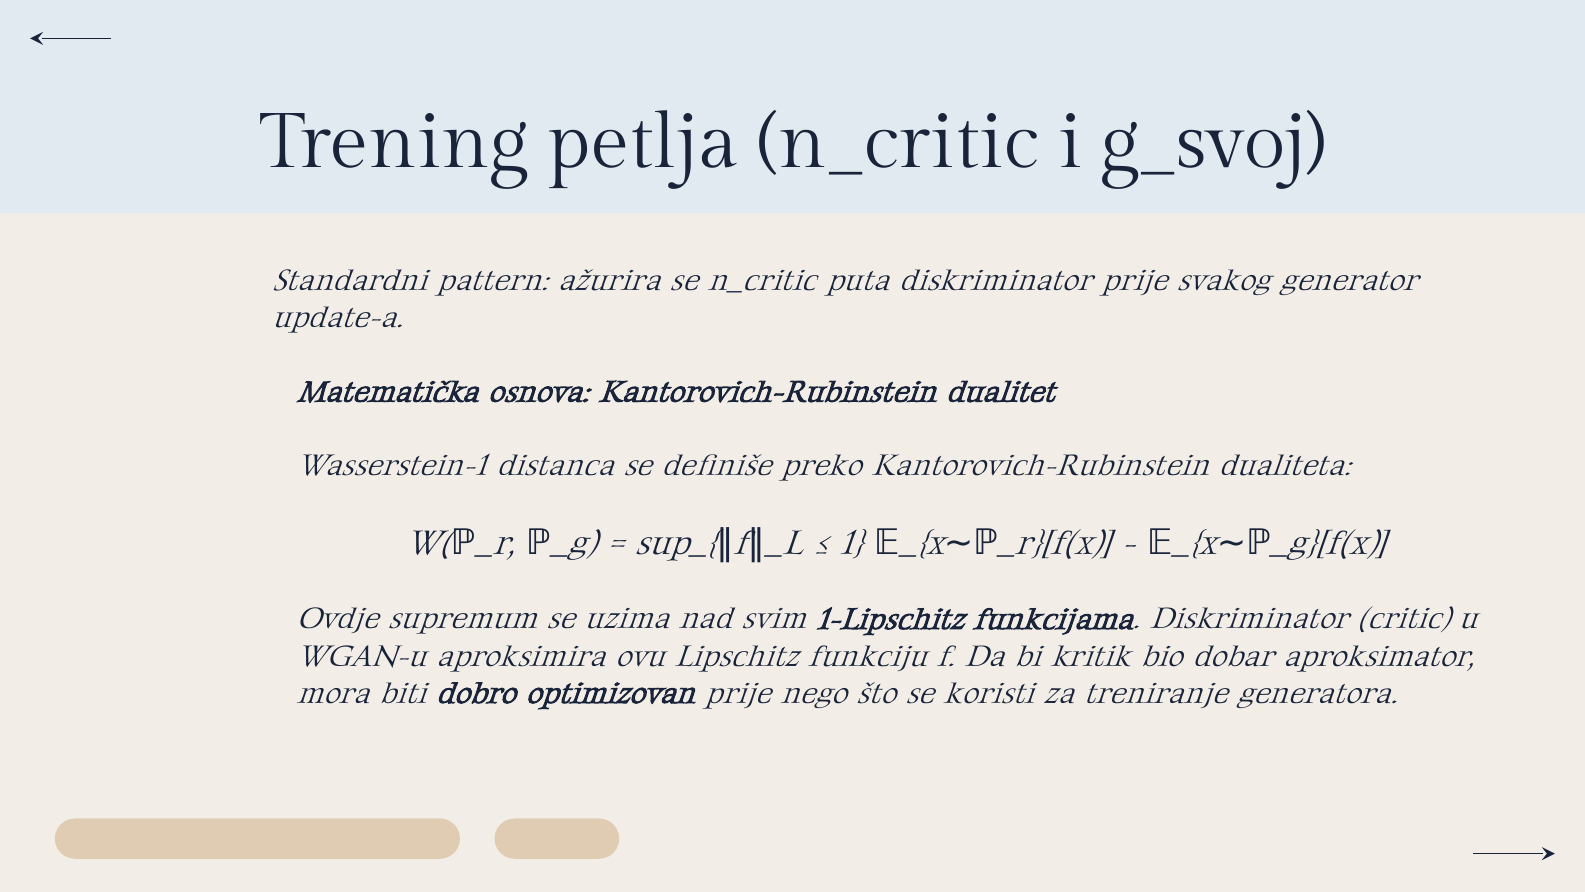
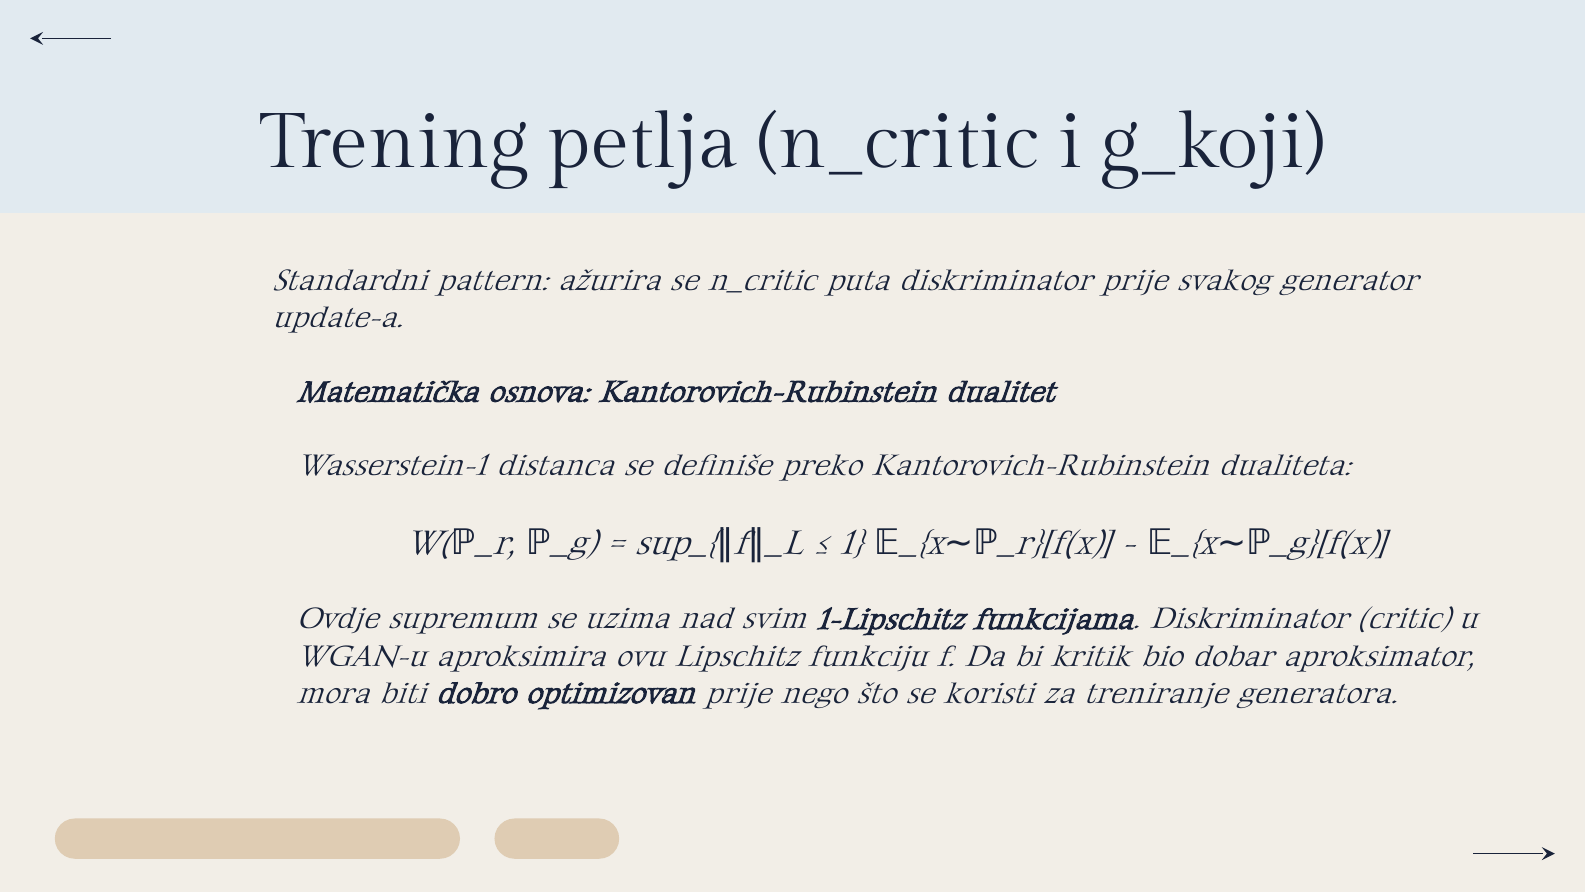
g_svoj: g_svoj -> g_koji
